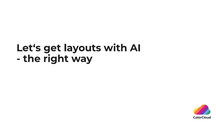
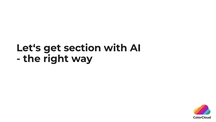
layouts: layouts -> section
